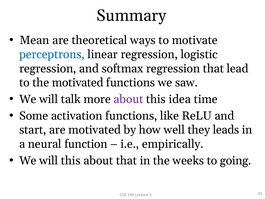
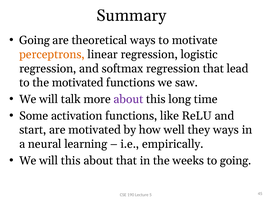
Mean at (34, 40): Mean -> Going
perceptrons colour: blue -> orange
idea: idea -> long
they leads: leads -> ways
function: function -> learning
